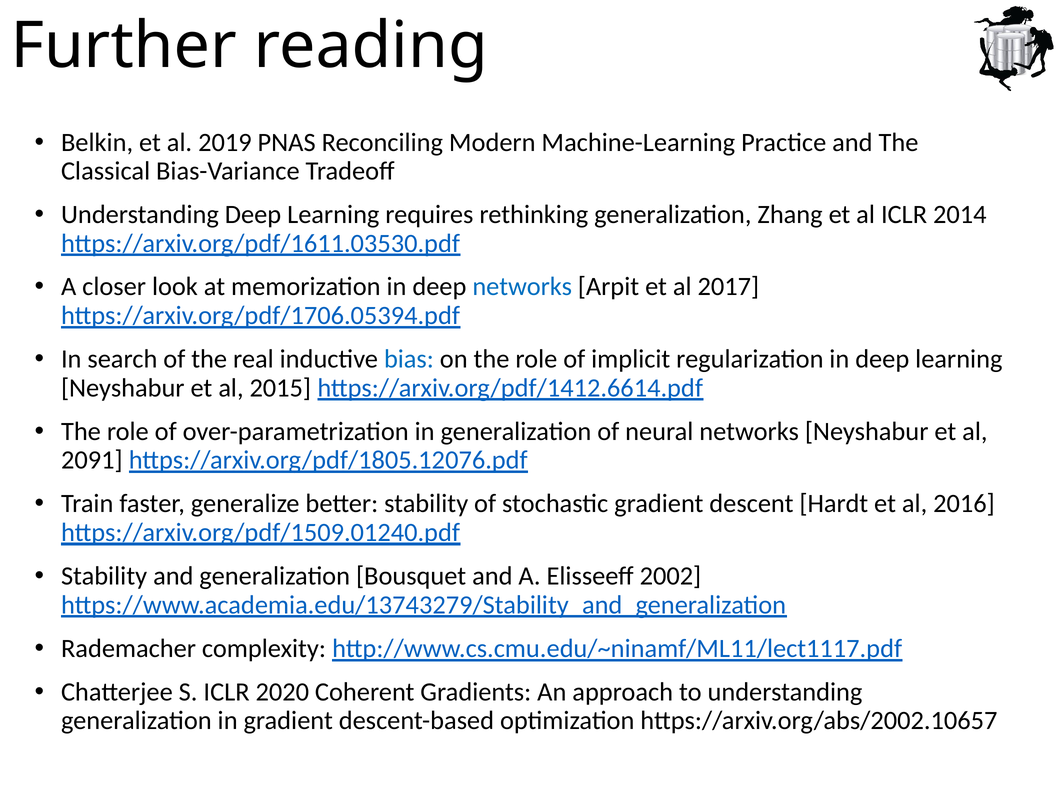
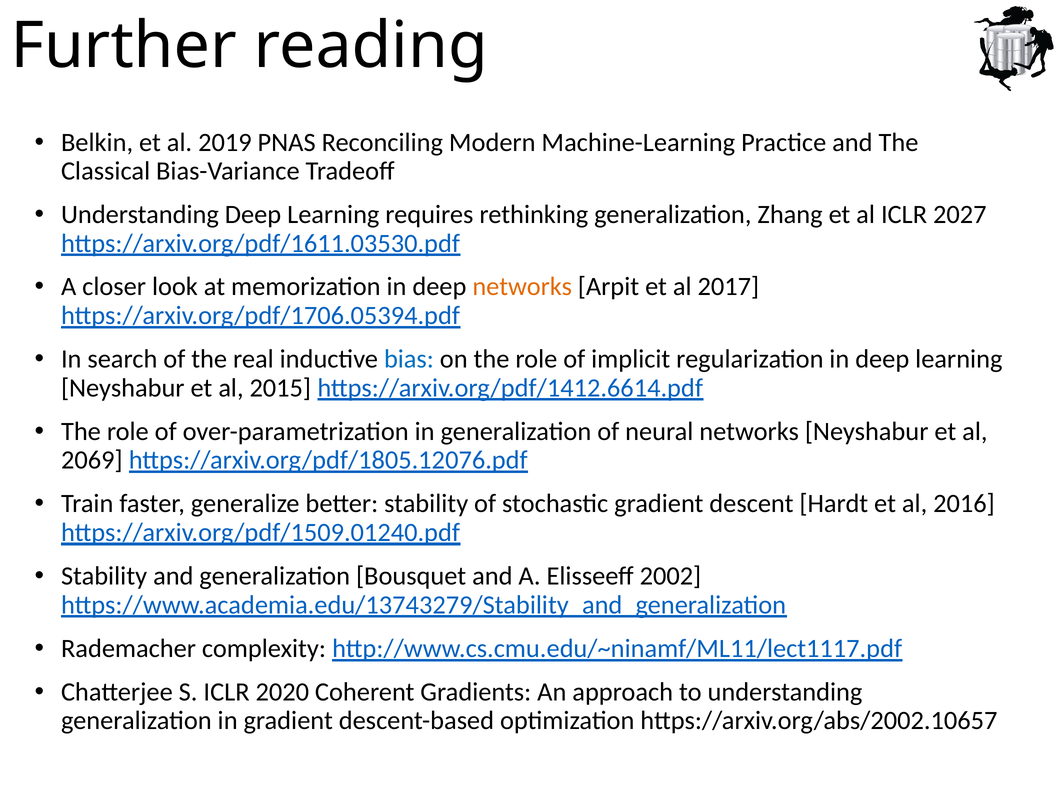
2014: 2014 -> 2027
networks at (522, 287) colour: blue -> orange
2091: 2091 -> 2069
